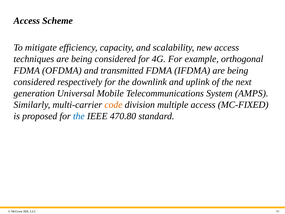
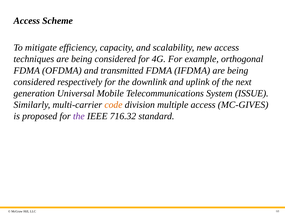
AMPS: AMPS -> ISSUE
MC-FIXED: MC-FIXED -> MC-GIVES
the at (79, 116) colour: blue -> purple
470.80: 470.80 -> 716.32
